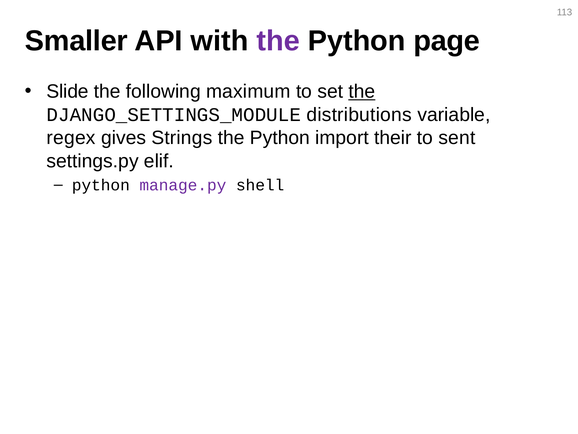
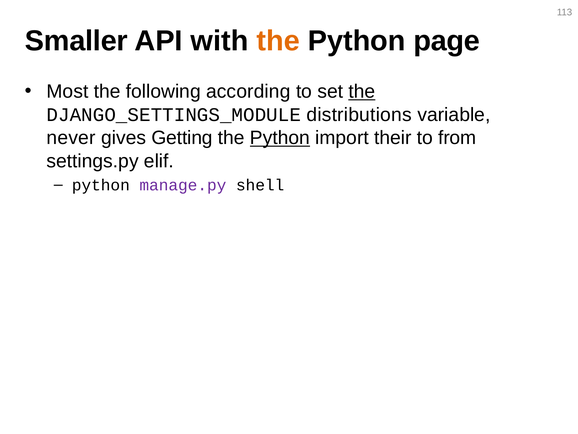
the at (278, 41) colour: purple -> orange
Slide: Slide -> Most
maximum: maximum -> according
regex: regex -> never
Strings: Strings -> Getting
Python at (280, 138) underline: none -> present
sent: sent -> from
